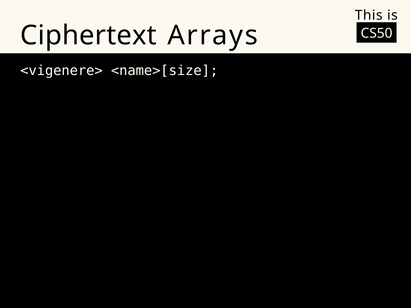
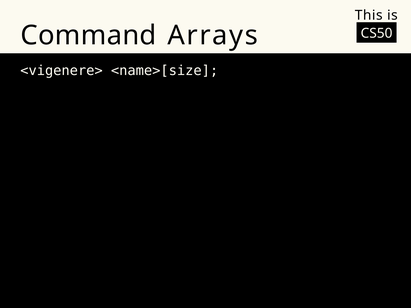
Ciphertext: Ciphertext -> Command
